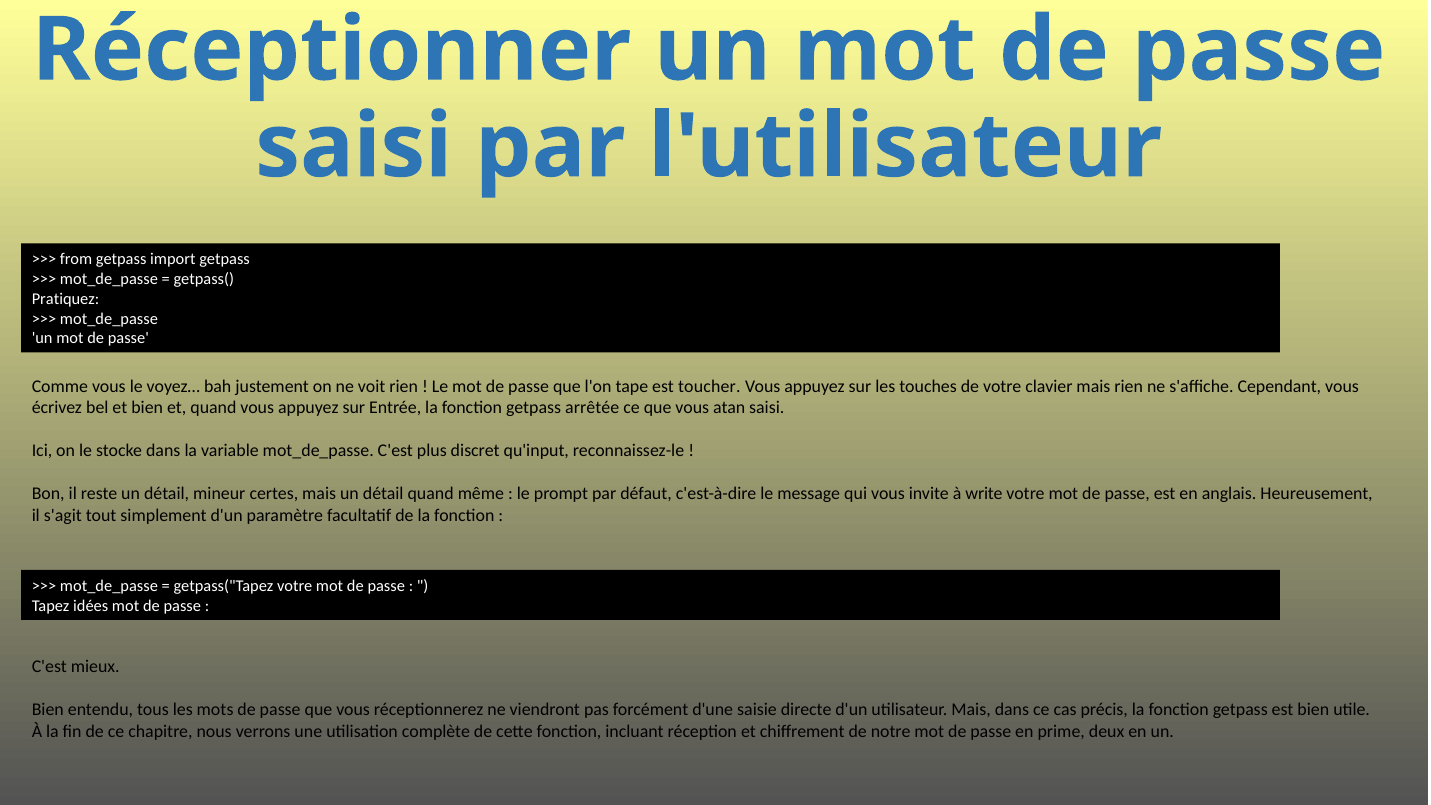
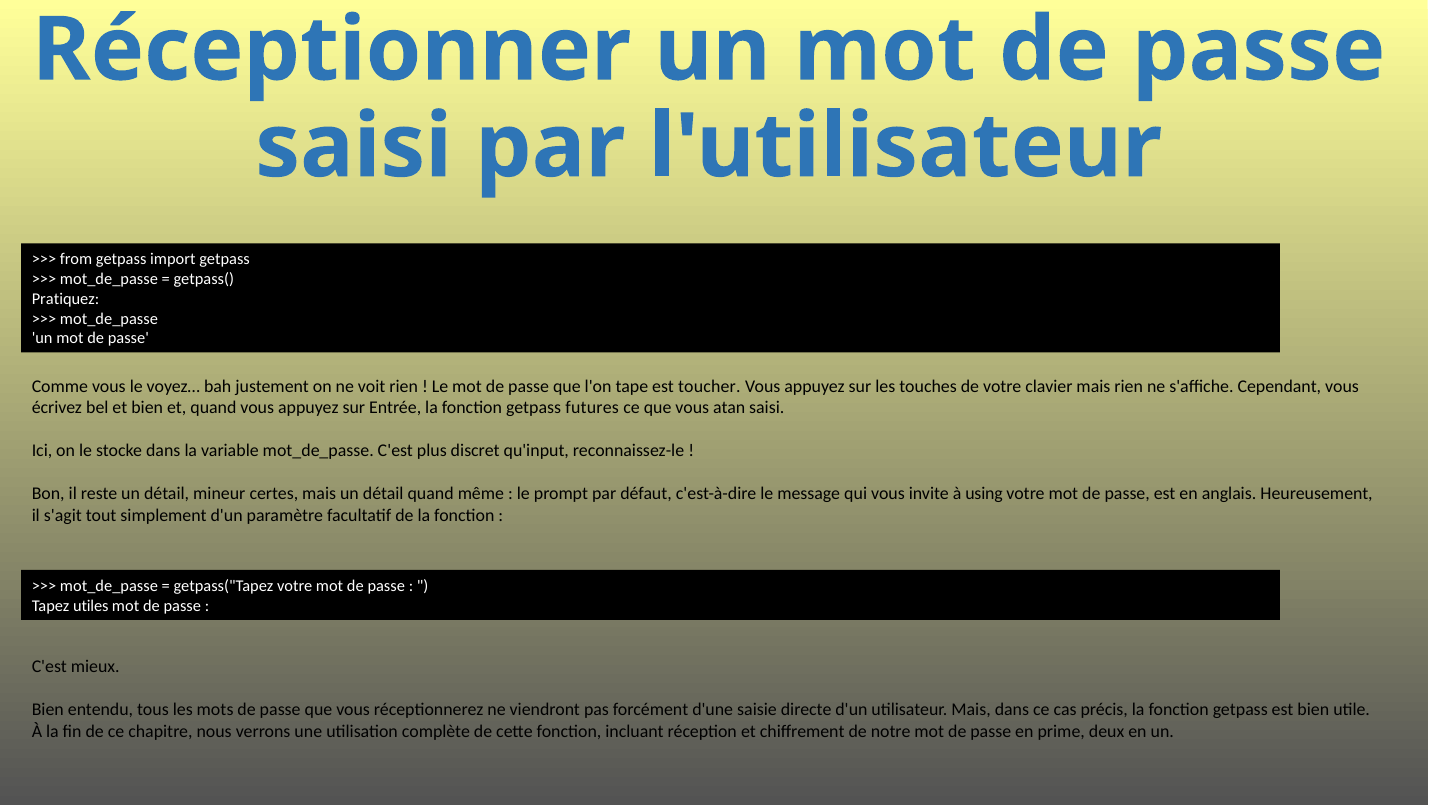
arrêtée: arrêtée -> futures
write: write -> using
idées: idées -> utiles
